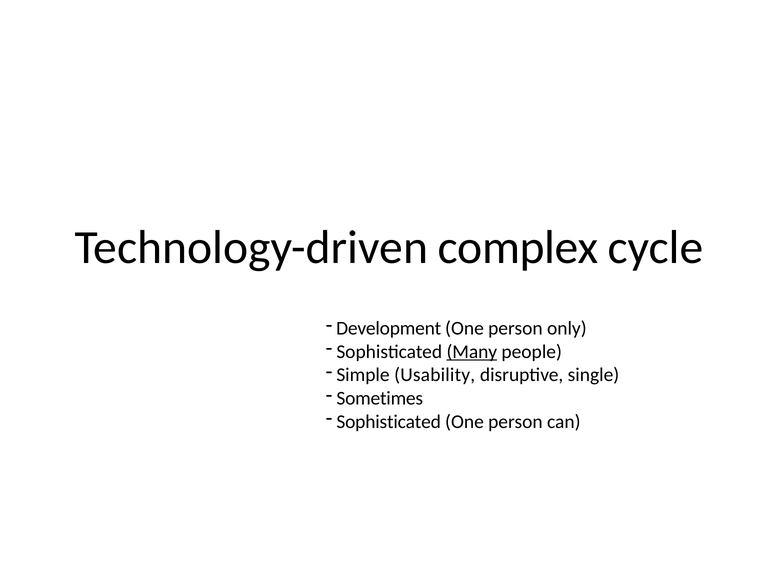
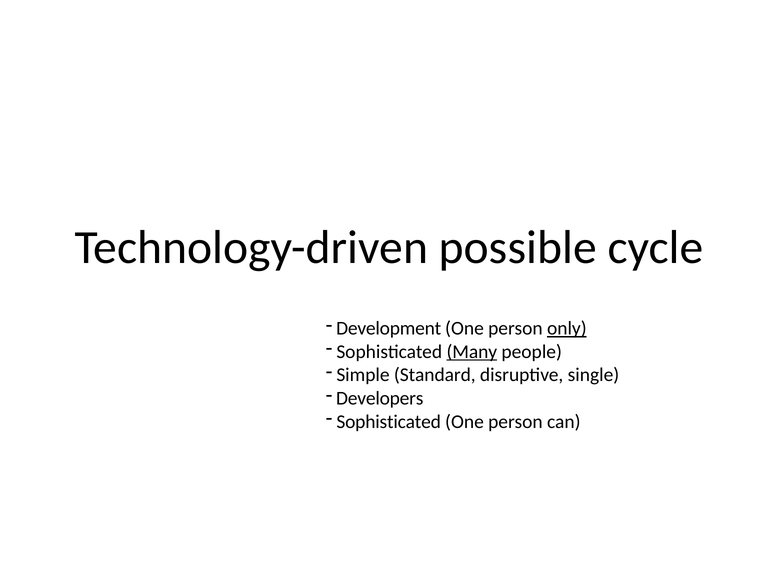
complex: complex -> possible
only underline: none -> present
Usability: Usability -> Standard
Sometimes: Sometimes -> Developers
